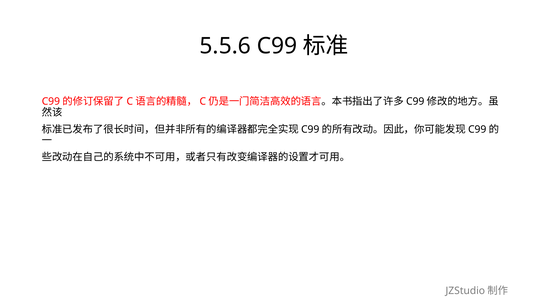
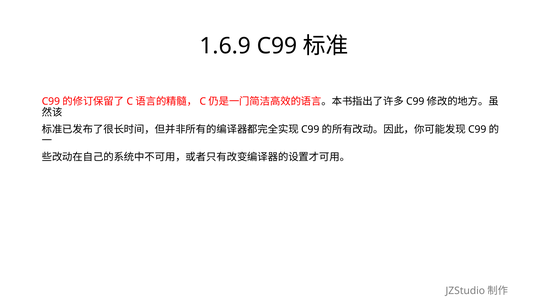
5.5.6: 5.5.6 -> 1.6.9
